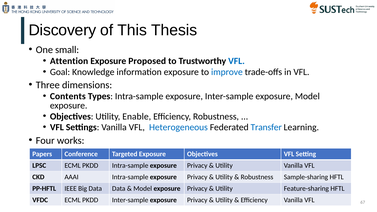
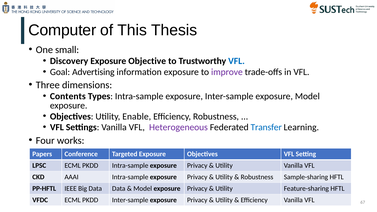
Discovery: Discovery -> Computer
Attention: Attention -> Discovery
Proposed: Proposed -> Objective
Knowledge: Knowledge -> Advertising
improve colour: blue -> purple
Heterogeneous colour: blue -> purple
